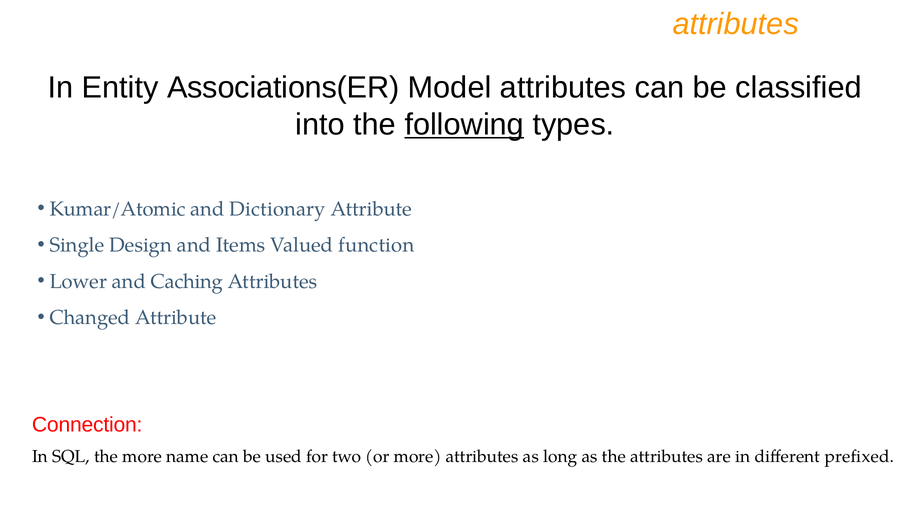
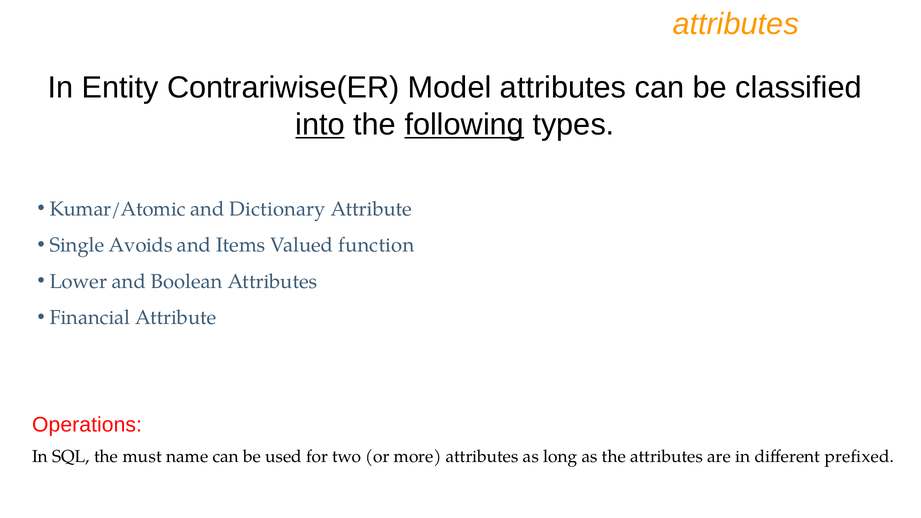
Associations(ER: Associations(ER -> Contrariwise(ER
into underline: none -> present
Design: Design -> Avoids
Caching: Caching -> Boolean
Changed: Changed -> Financial
Connection: Connection -> Operations
the more: more -> must
